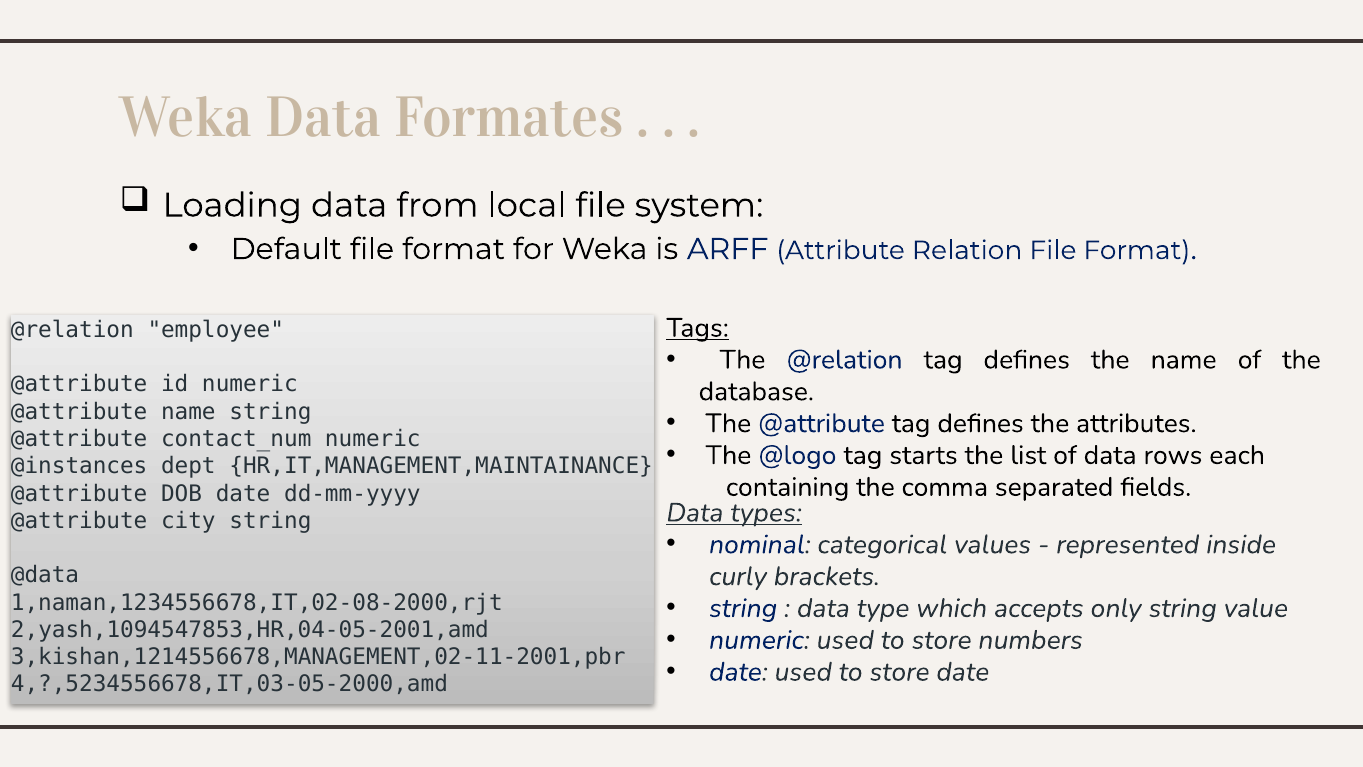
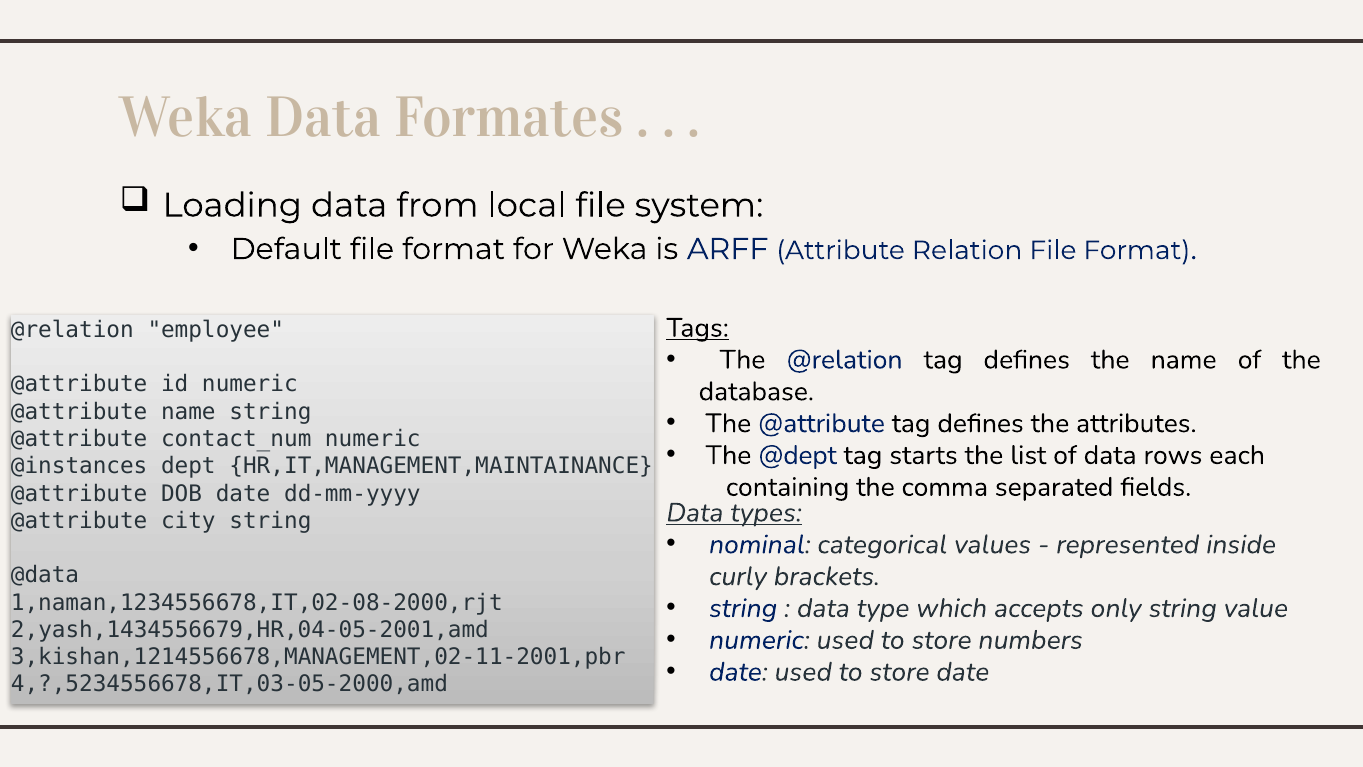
@logo: @logo -> @dept
2,yash,1094547853,HR,04-05-2001,amd: 2,yash,1094547853,HR,04-05-2001,amd -> 2,yash,1434556679,HR,04-05-2001,amd
